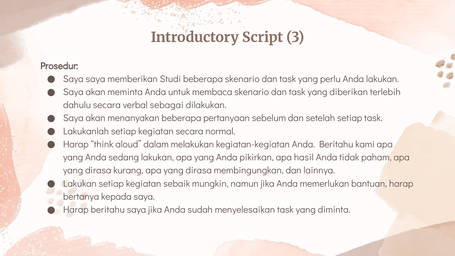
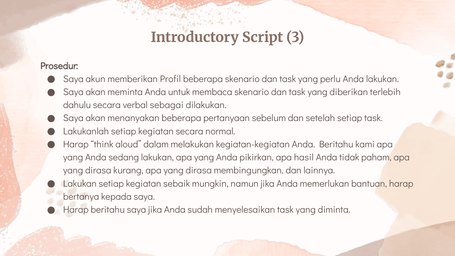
Saya saya: saya -> akun
Studi: Studi -> Profil
